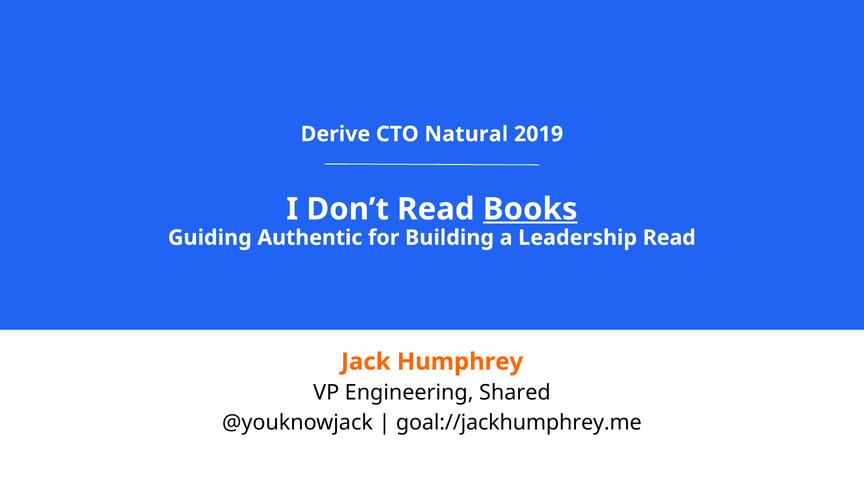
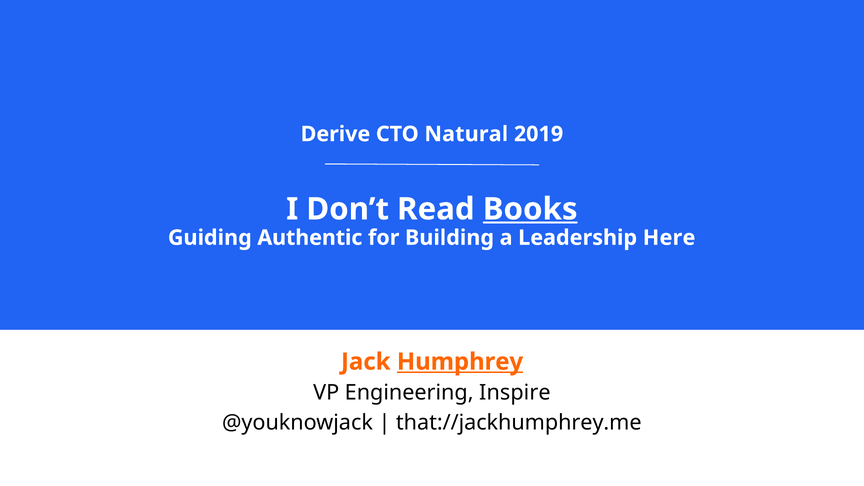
Leadership Read: Read -> Here
Humphrey underline: none -> present
Shared: Shared -> Inspire
goal://jackhumphrey.me: goal://jackhumphrey.me -> that://jackhumphrey.me
